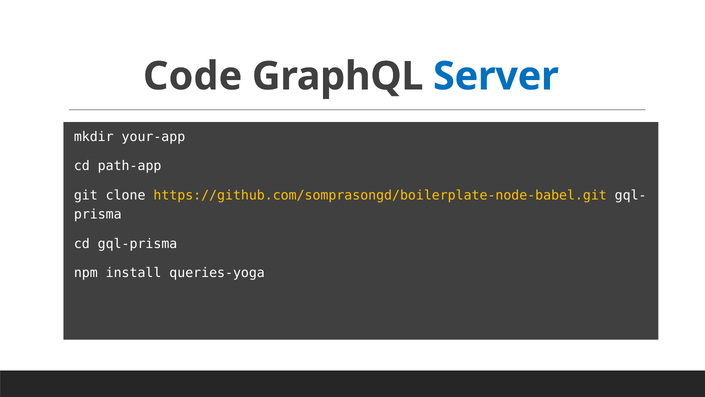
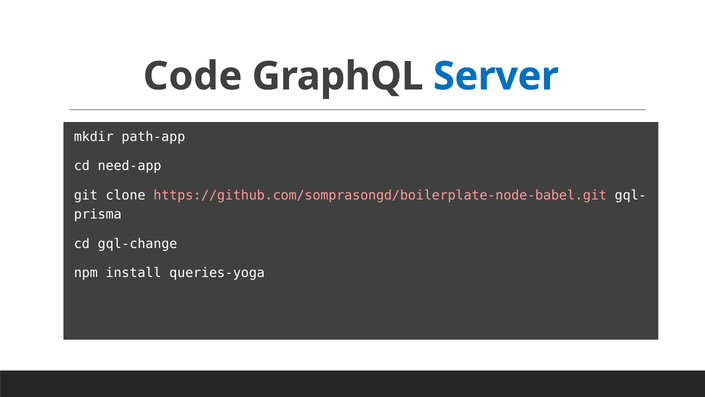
your-app: your-app -> path-app
path-app: path-app -> need-app
https://github.com/somprasongd/boilerplate-node-babel.git colour: yellow -> pink
gql-prisma: gql-prisma -> gql-change
